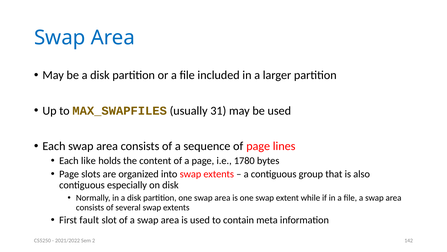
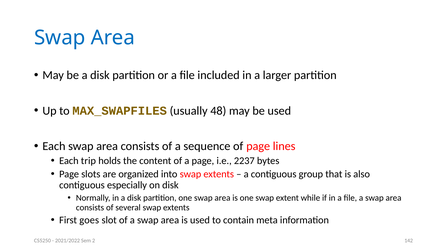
31: 31 -> 48
like: like -> trip
1780: 1780 -> 2237
fault: fault -> goes
